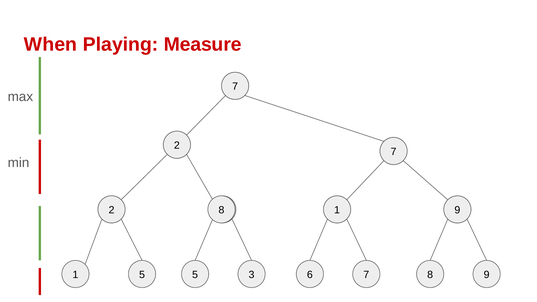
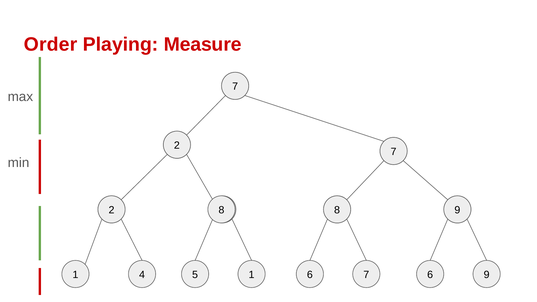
When: When -> Order
8 1: 1 -> 8
1 5: 5 -> 4
5 3: 3 -> 1
7 8: 8 -> 6
